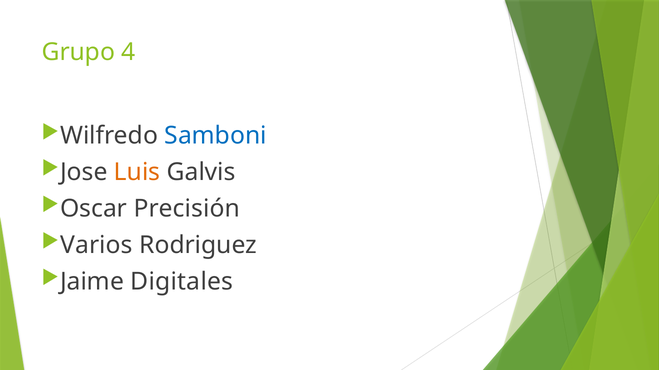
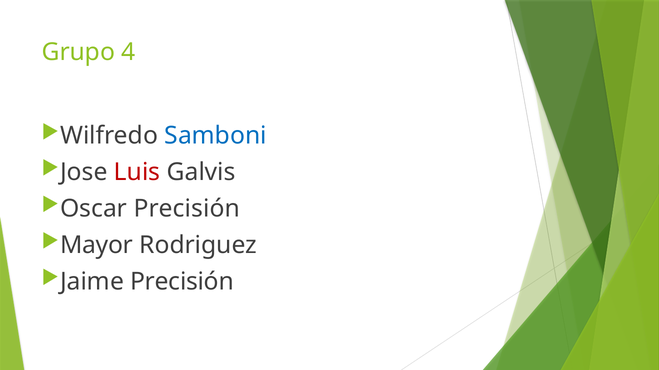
Luis colour: orange -> red
Varios: Varios -> Mayor
Jaime Digitales: Digitales -> Precisión
